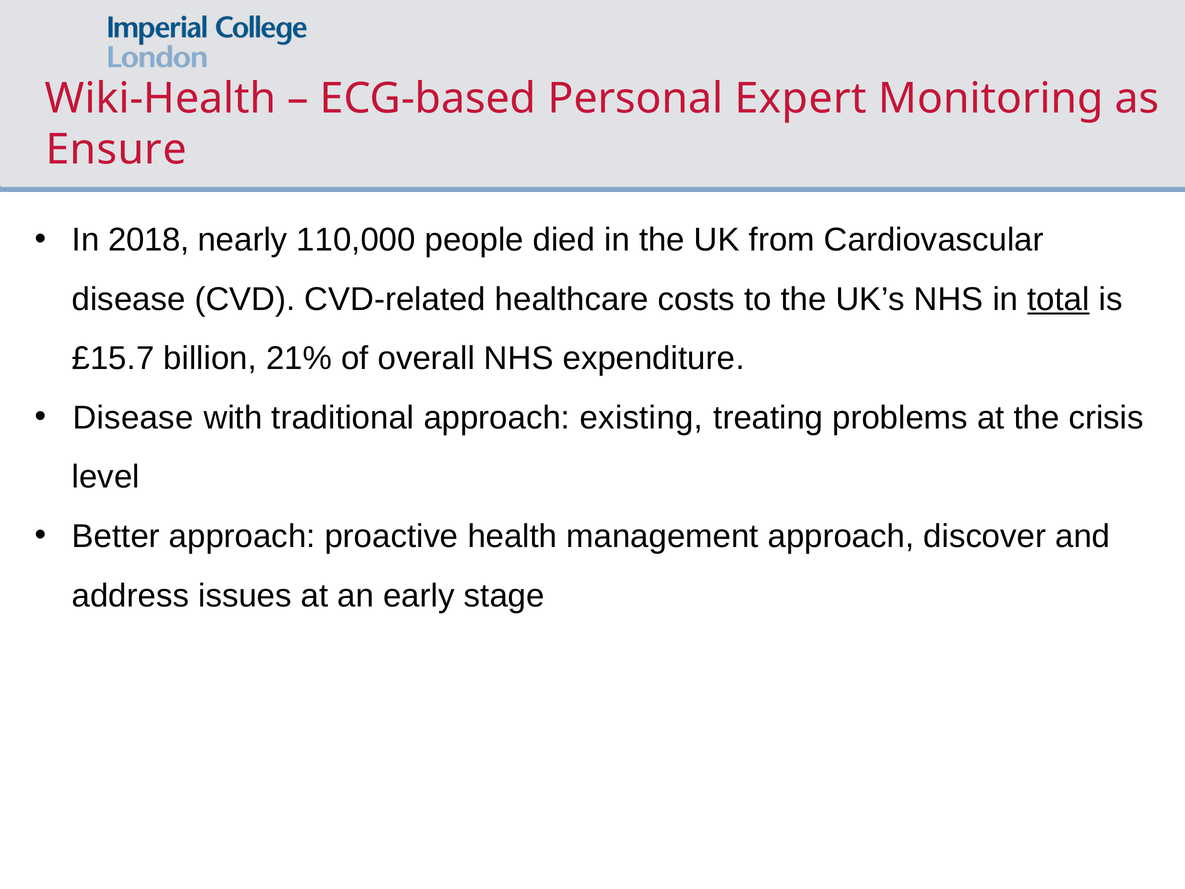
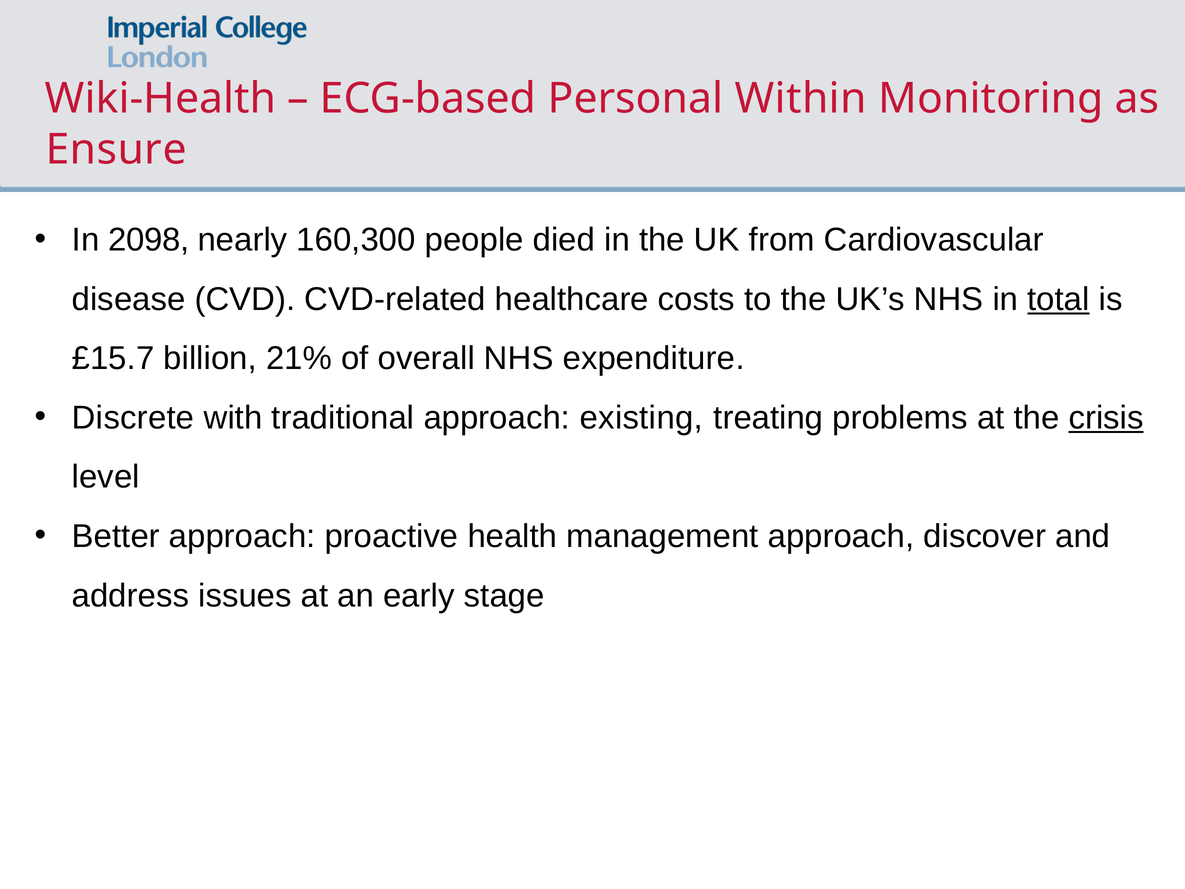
Expert: Expert -> Within
2018: 2018 -> 2098
110,000: 110,000 -> 160,300
Disease at (133, 418): Disease -> Discrete
crisis underline: none -> present
